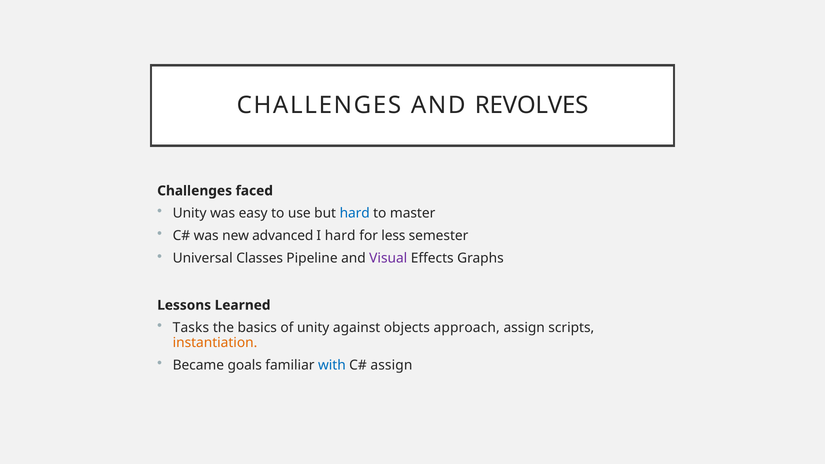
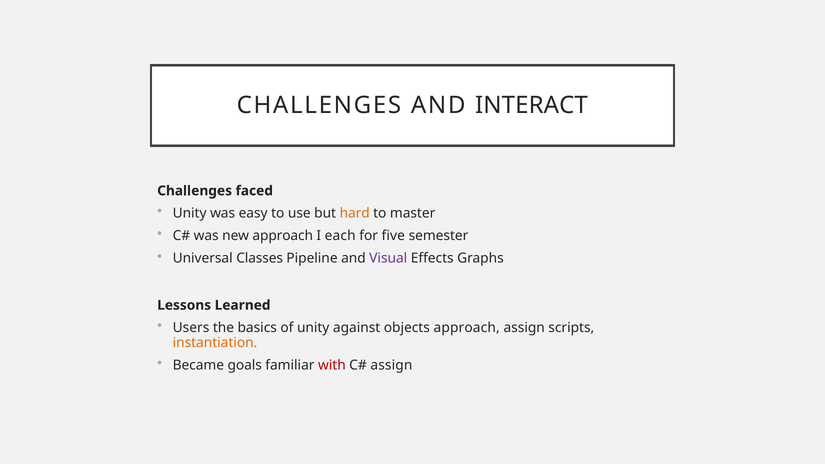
REVOLVES: REVOLVES -> INTERACT
hard at (355, 213) colour: blue -> orange
new advanced: advanced -> approach
I hard: hard -> each
less: less -> five
Tasks: Tasks -> Users
with colour: blue -> red
